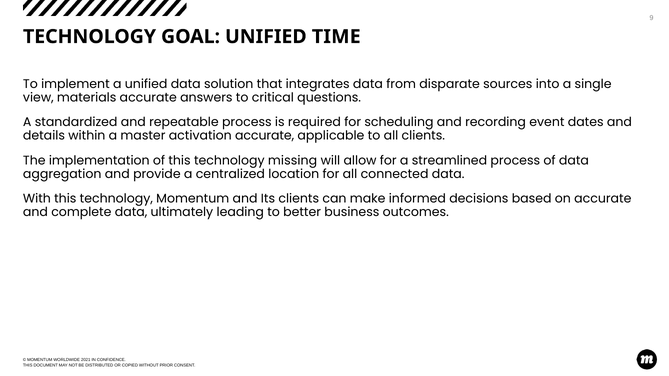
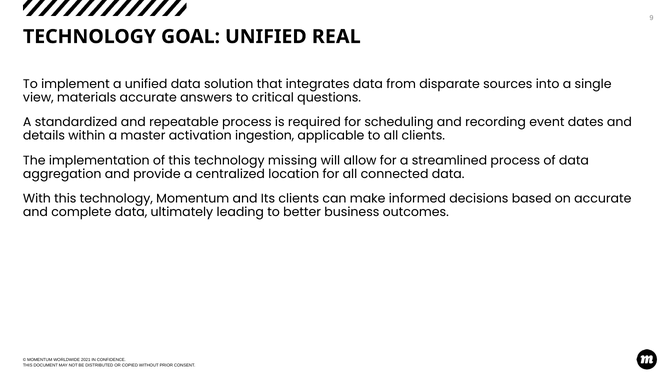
TIME: TIME -> REAL
activation accurate: accurate -> ingestion
